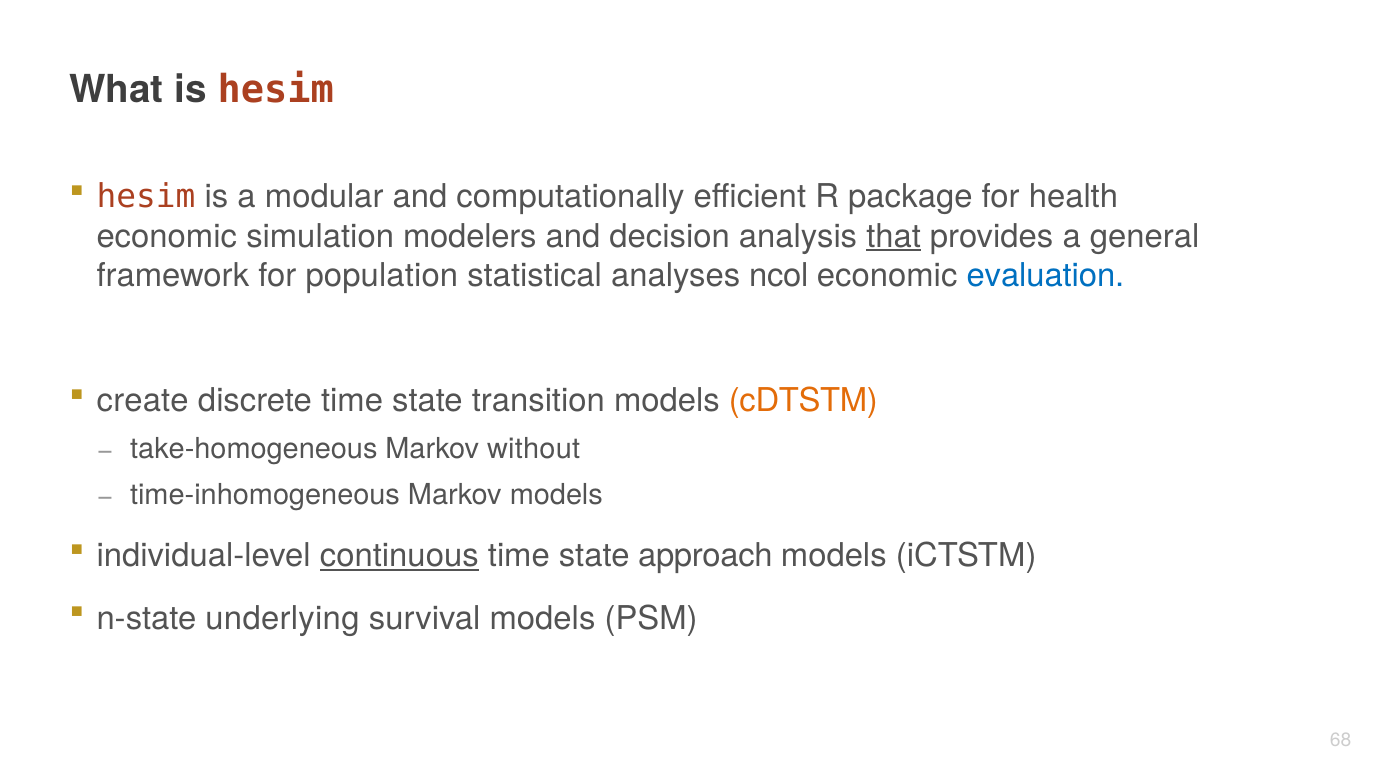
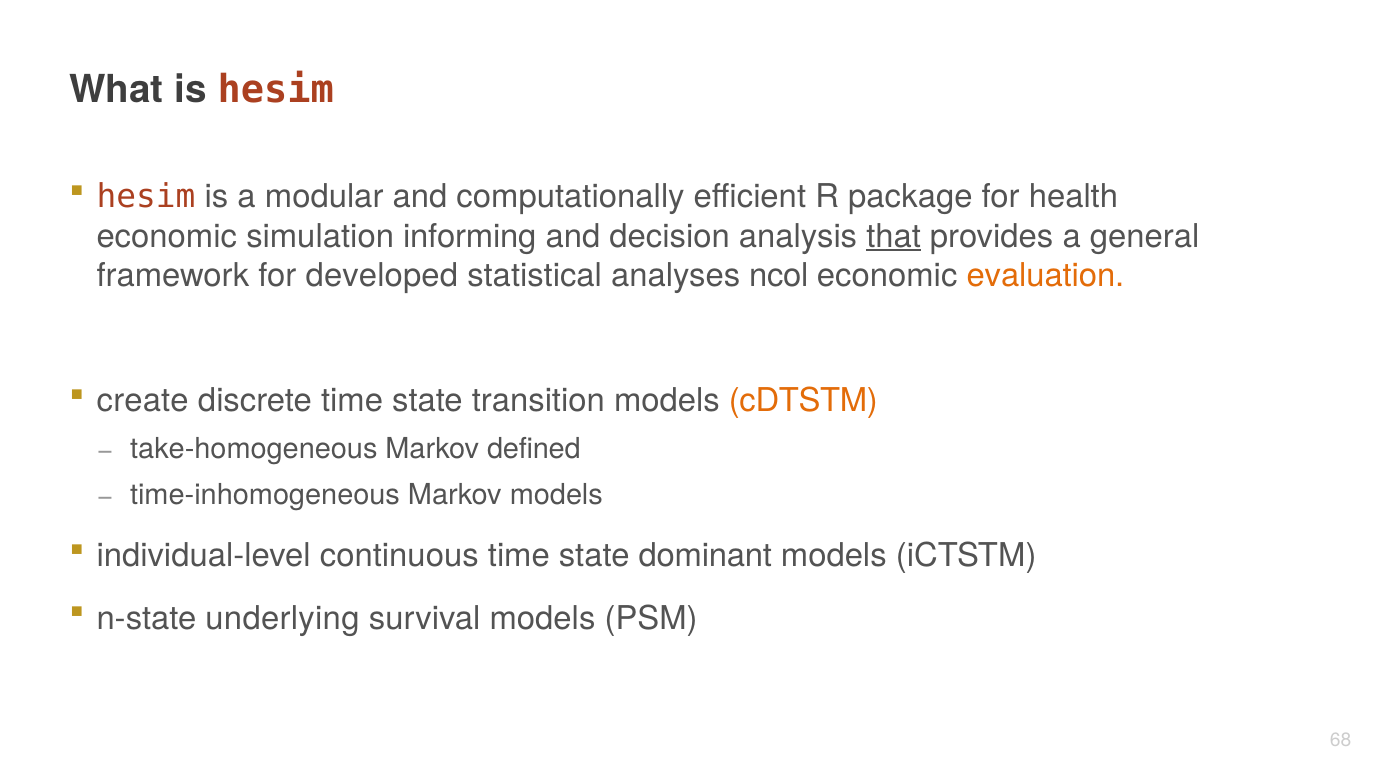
modelers: modelers -> informing
population: population -> developed
evaluation colour: blue -> orange
without: without -> defined
continuous underline: present -> none
approach: approach -> dominant
